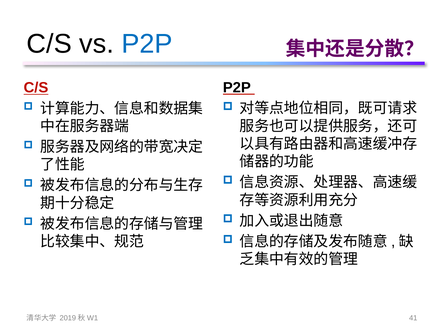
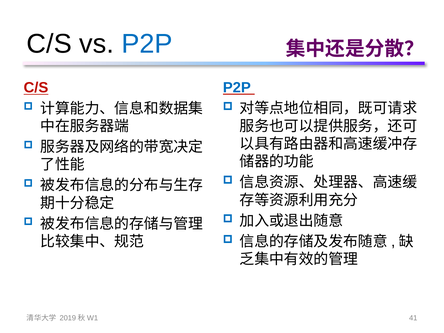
P2P at (237, 88) colour: black -> blue
